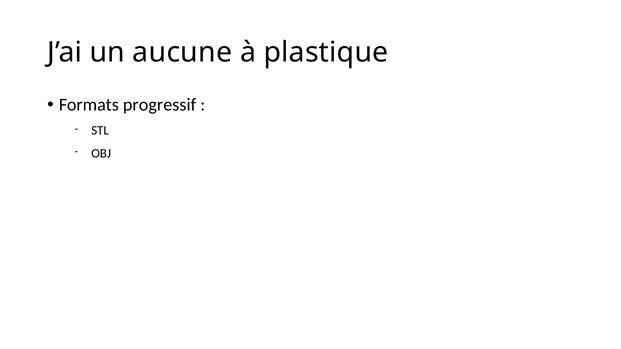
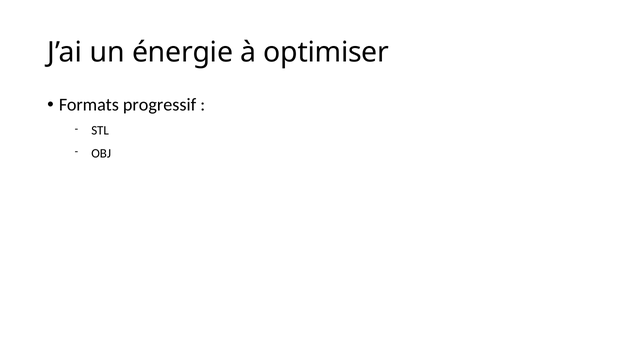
aucune: aucune -> énergie
plastique: plastique -> optimiser
